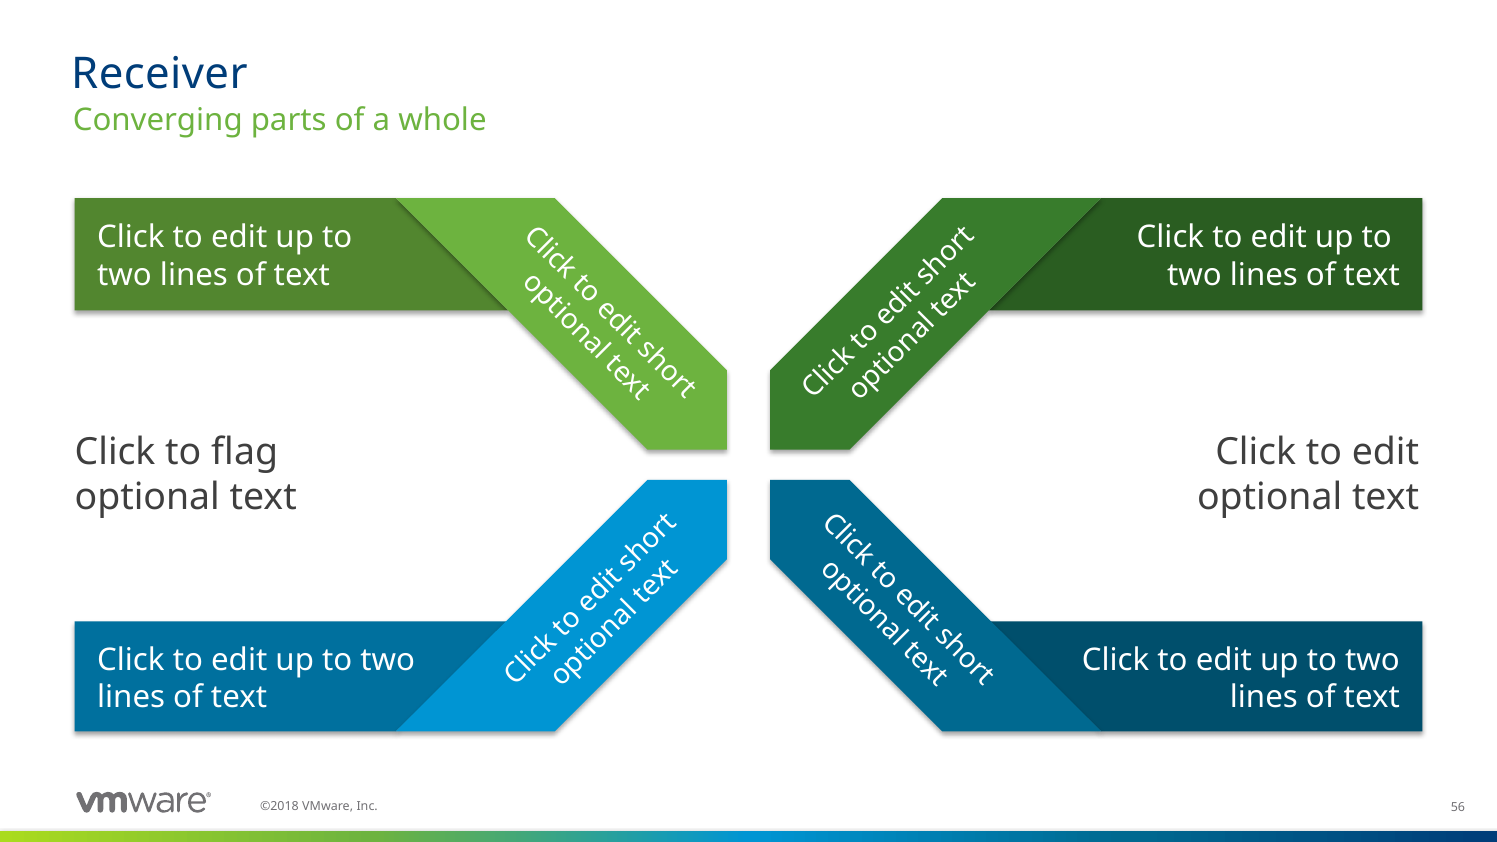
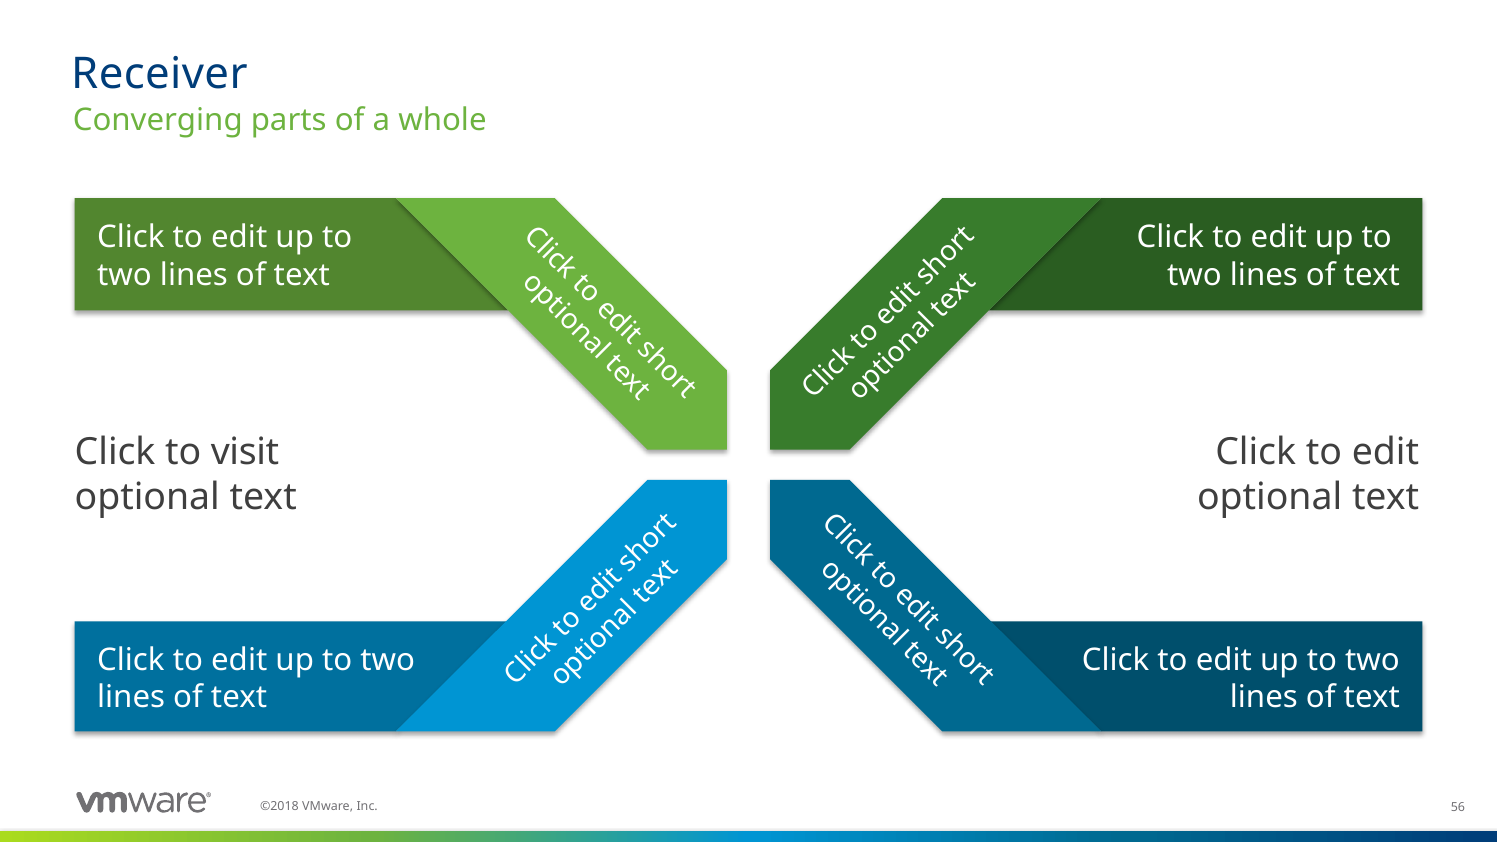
flag: flag -> visit
